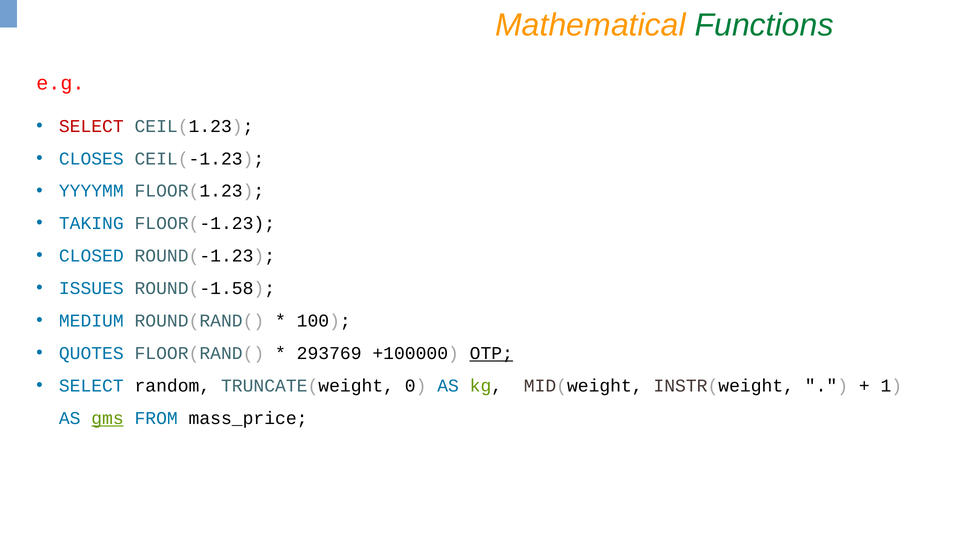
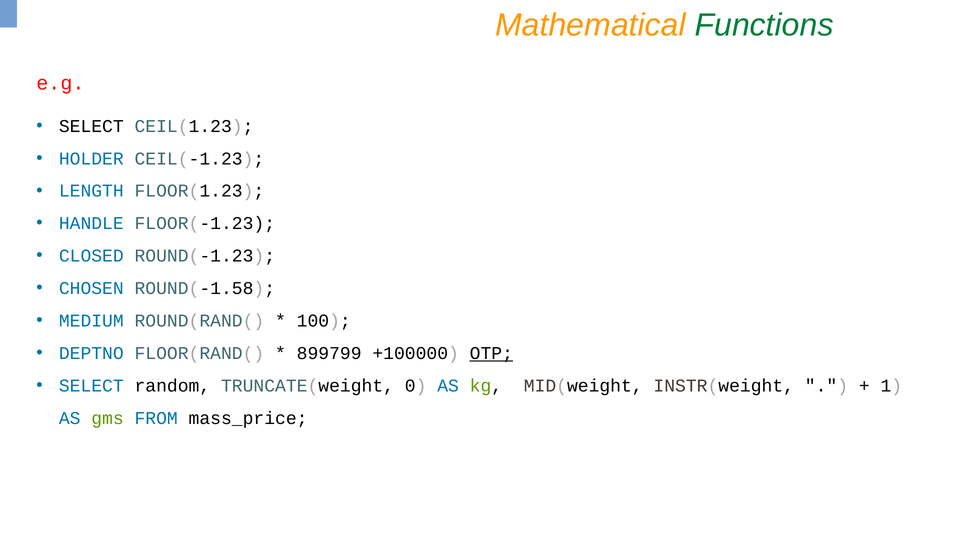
SELECT at (91, 126) colour: red -> black
CLOSES: CLOSES -> HOLDER
YYYYMM: YYYYMM -> LENGTH
TAKING: TAKING -> HANDLE
ISSUES: ISSUES -> CHOSEN
QUOTES: QUOTES -> DEPTNO
293769: 293769 -> 899799
gms underline: present -> none
